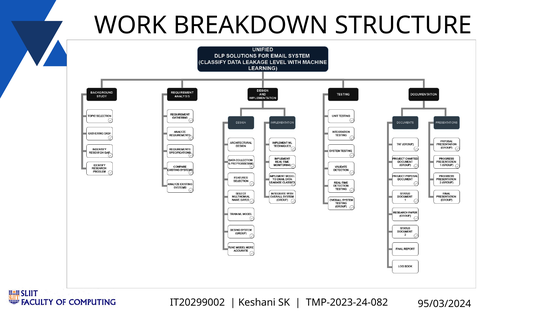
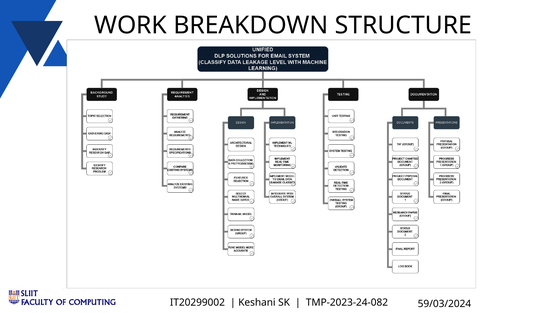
95/03/2024: 95/03/2024 -> 59/03/2024
